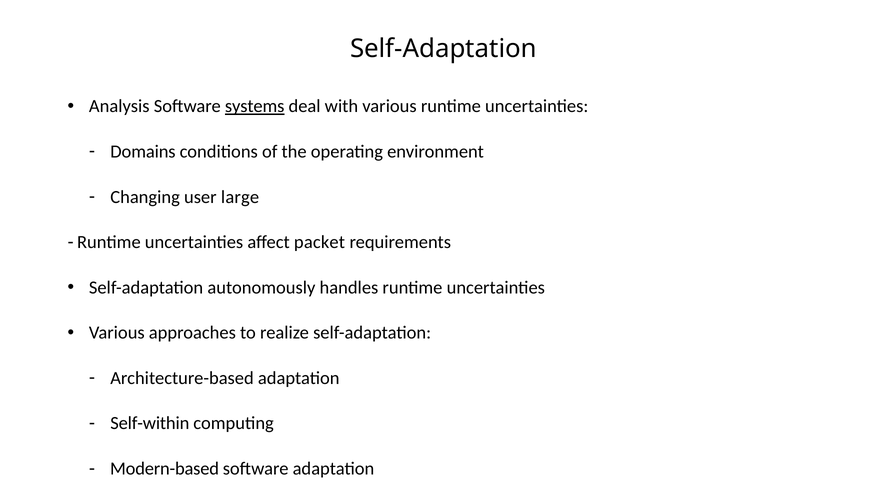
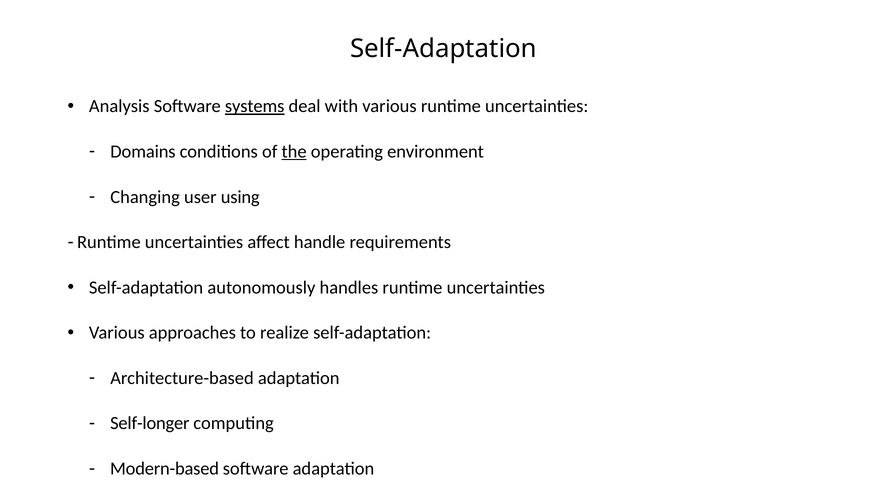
the underline: none -> present
large: large -> using
packet: packet -> handle
Self-within: Self-within -> Self-longer
